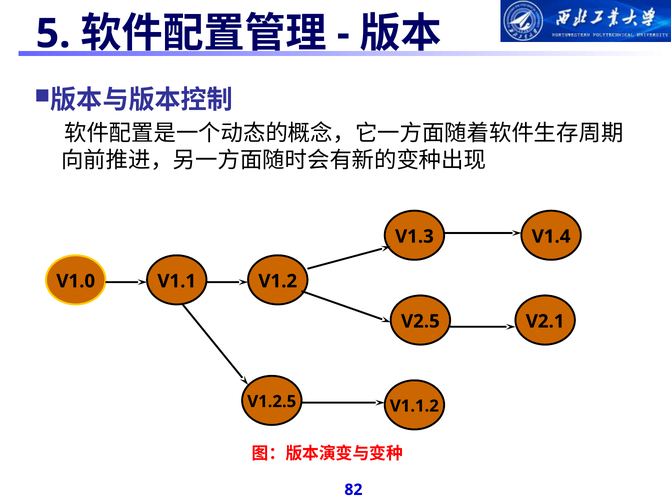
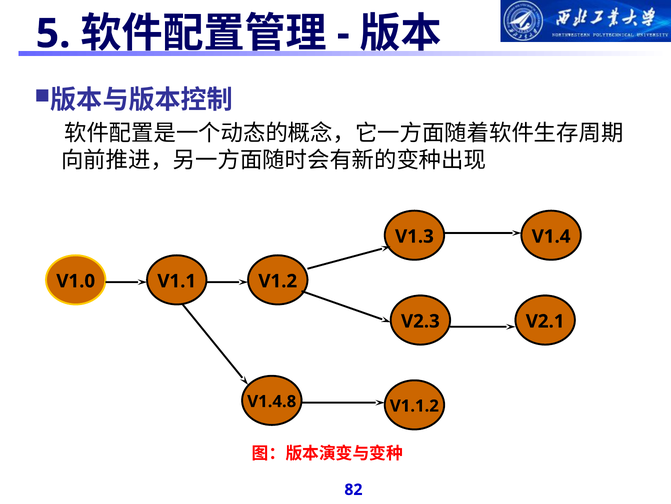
V2.5: V2.5 -> V2.3
V1.2.5: V1.2.5 -> V1.4.8
